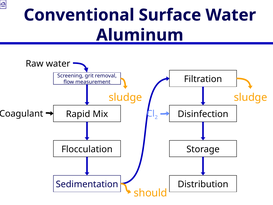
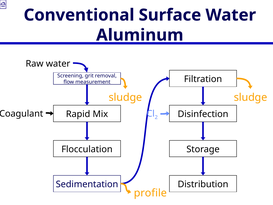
should: should -> profile
